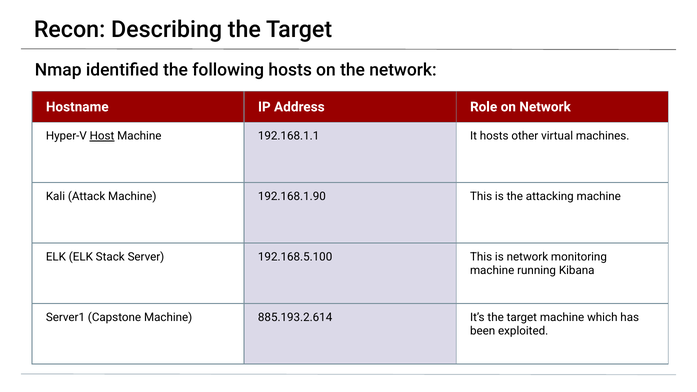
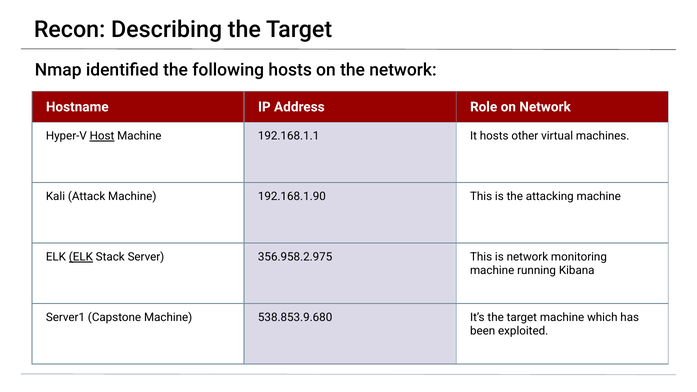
ELK at (81, 257) underline: none -> present
192.168.5.100: 192.168.5.100 -> 356.958.2.975
885.193.2.614: 885.193.2.614 -> 538.853.9.680
